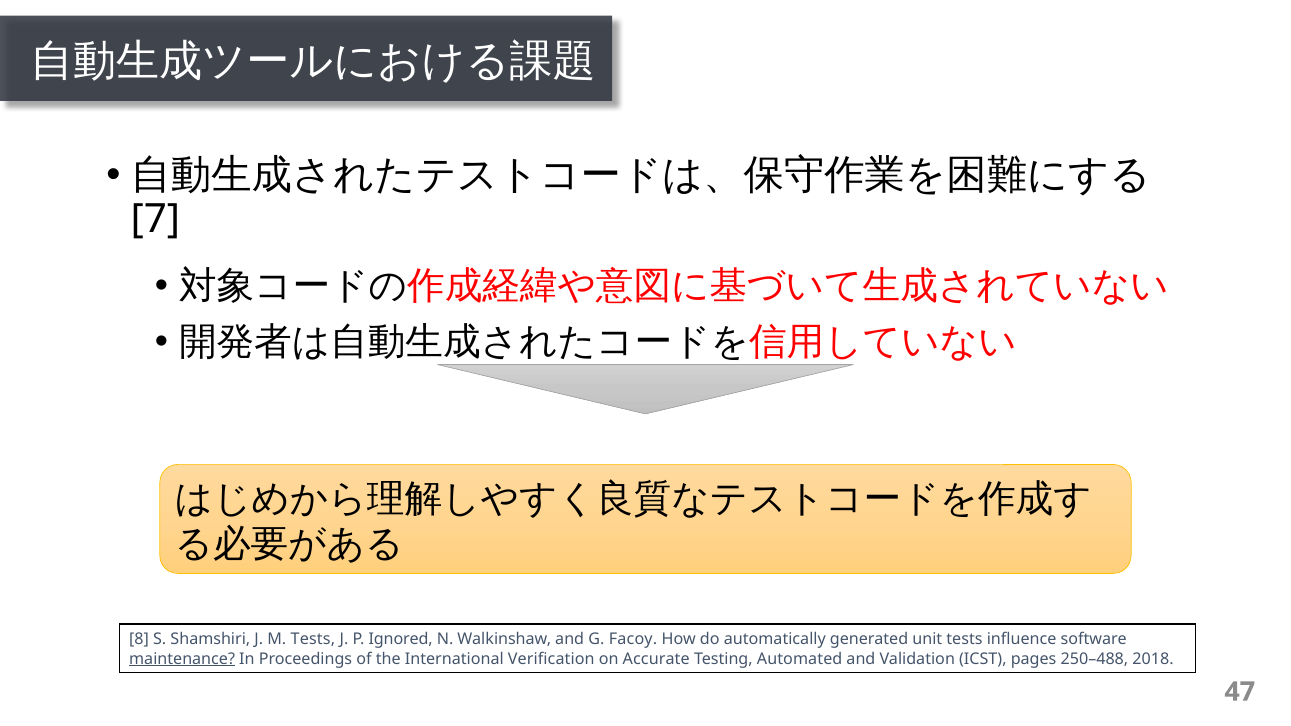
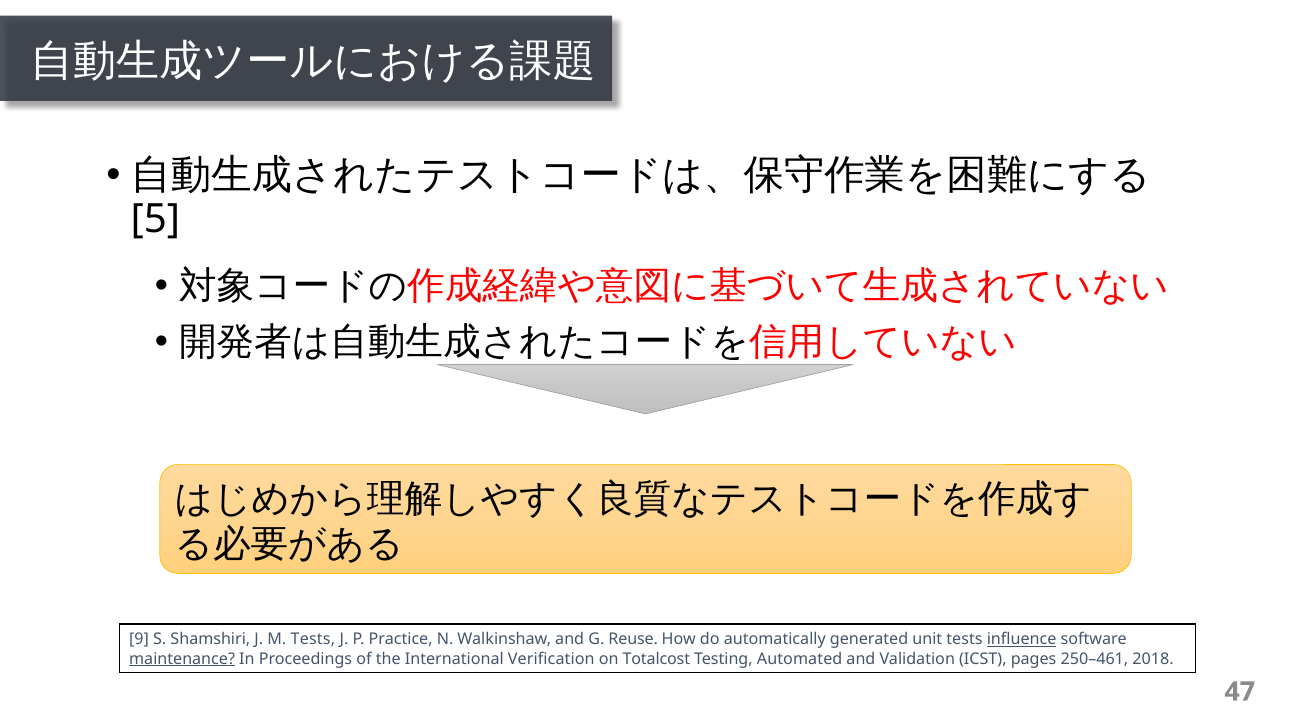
7: 7 -> 5
8: 8 -> 9
Ignored: Ignored -> Practice
Facoy: Facoy -> Reuse
inﬂuence underline: none -> present
Accurate: Accurate -> Totalcost
250–488: 250–488 -> 250–461
